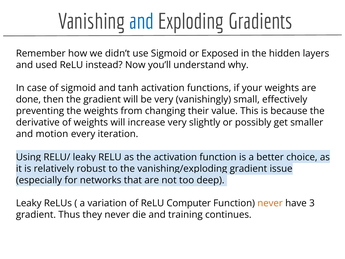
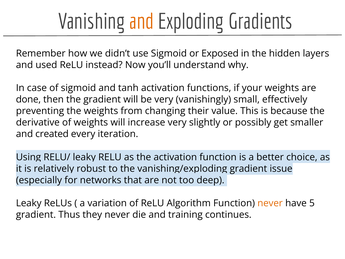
and at (141, 22) colour: blue -> orange
motion: motion -> created
Computer: Computer -> Algorithm
3: 3 -> 5
